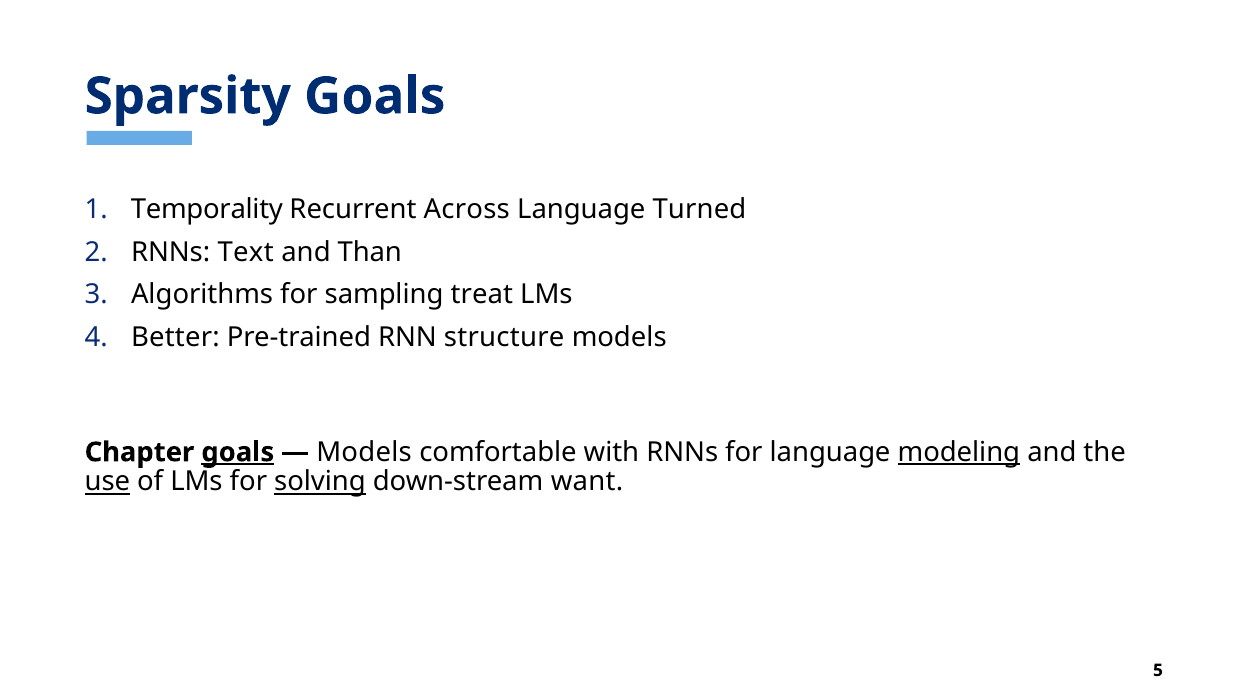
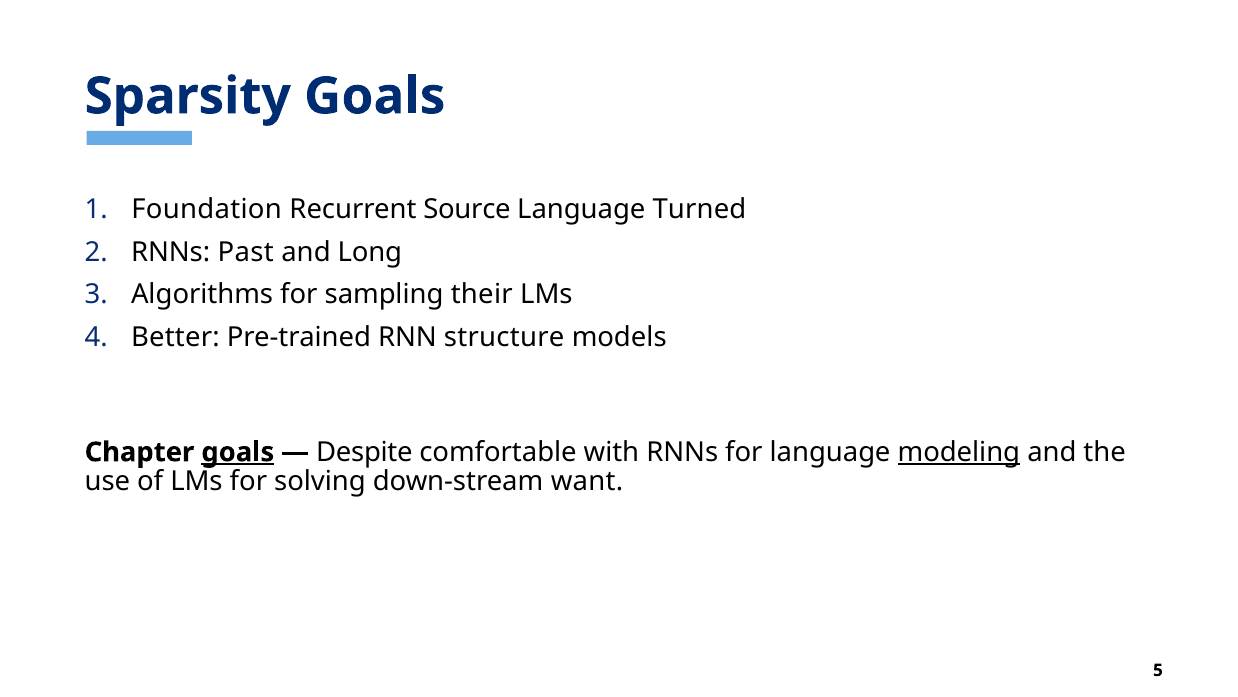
Temporality: Temporality -> Foundation
Across: Across -> Source
Text: Text -> Past
Than: Than -> Long
treat: treat -> their
Models at (364, 452): Models -> Despite
use underline: present -> none
solving underline: present -> none
